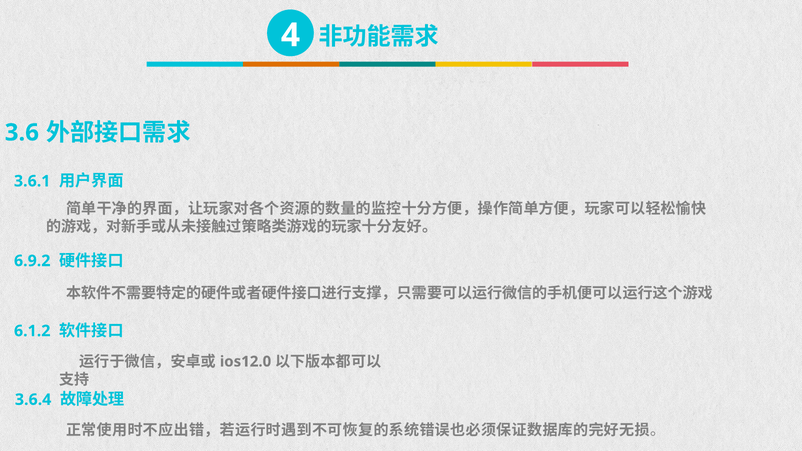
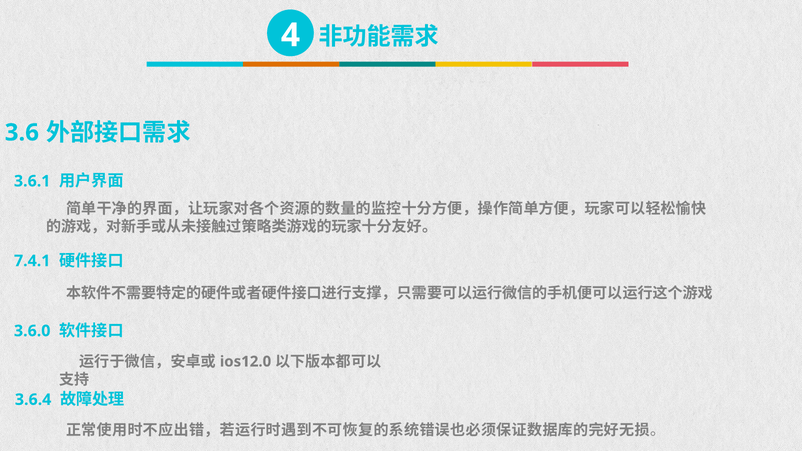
6.9.2: 6.9.2 -> 7.4.1
6.1.2: 6.1.2 -> 3.6.0
